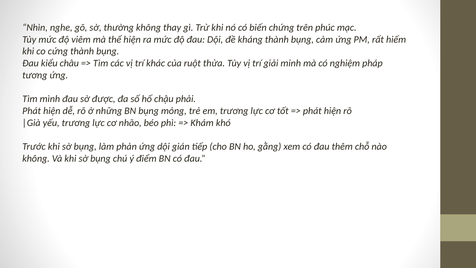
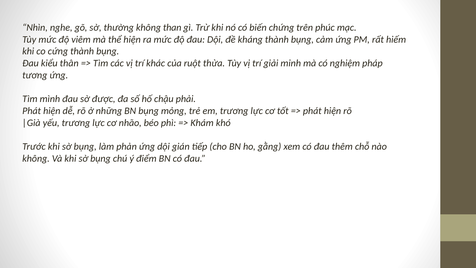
thay: thay -> than
châu: châu -> thân
